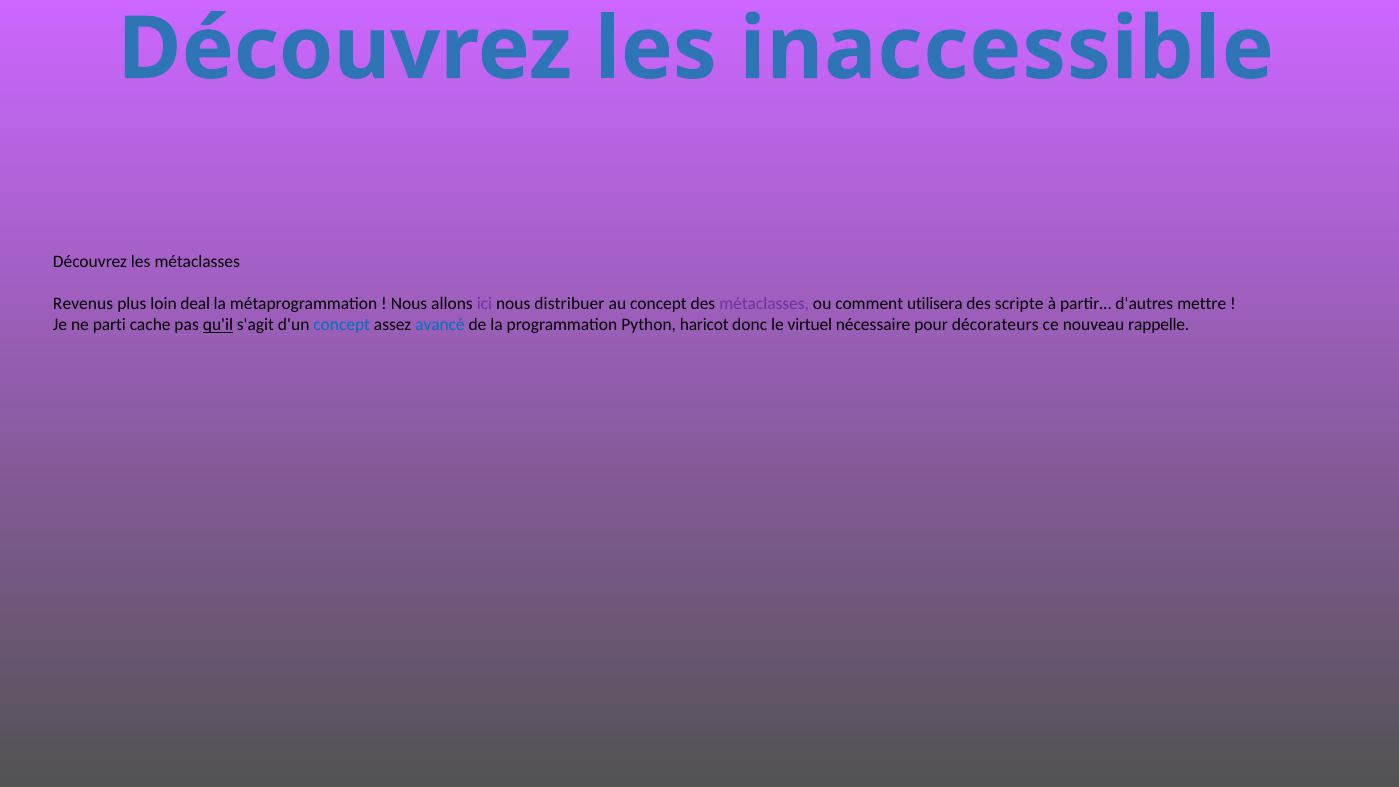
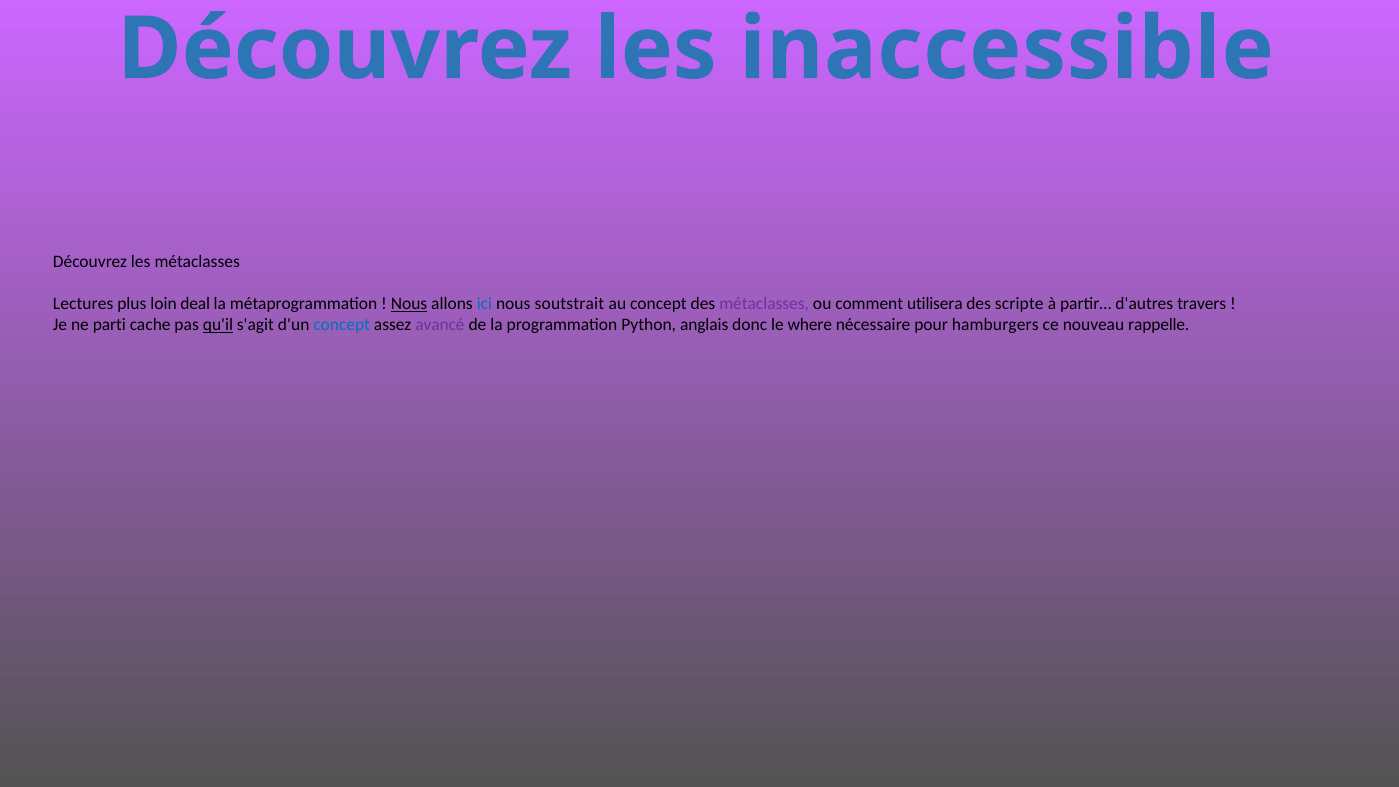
Revenus: Revenus -> Lectures
Nous at (409, 304) underline: none -> present
ici colour: purple -> blue
distribuer: distribuer -> soutstrait
mettre: mettre -> travers
avancé colour: blue -> purple
haricot: haricot -> anglais
virtuel: virtuel -> where
décorateurs: décorateurs -> hamburgers
